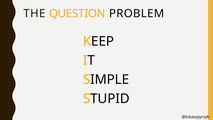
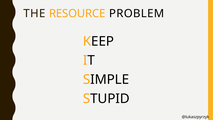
QUESTION: QUESTION -> RESOURCE
